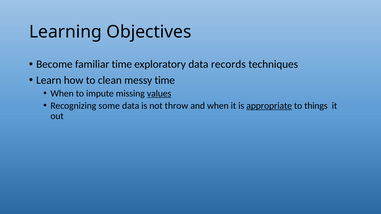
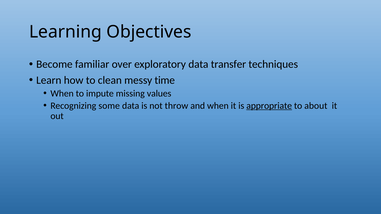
familiar time: time -> over
records: records -> transfer
values underline: present -> none
things: things -> about
